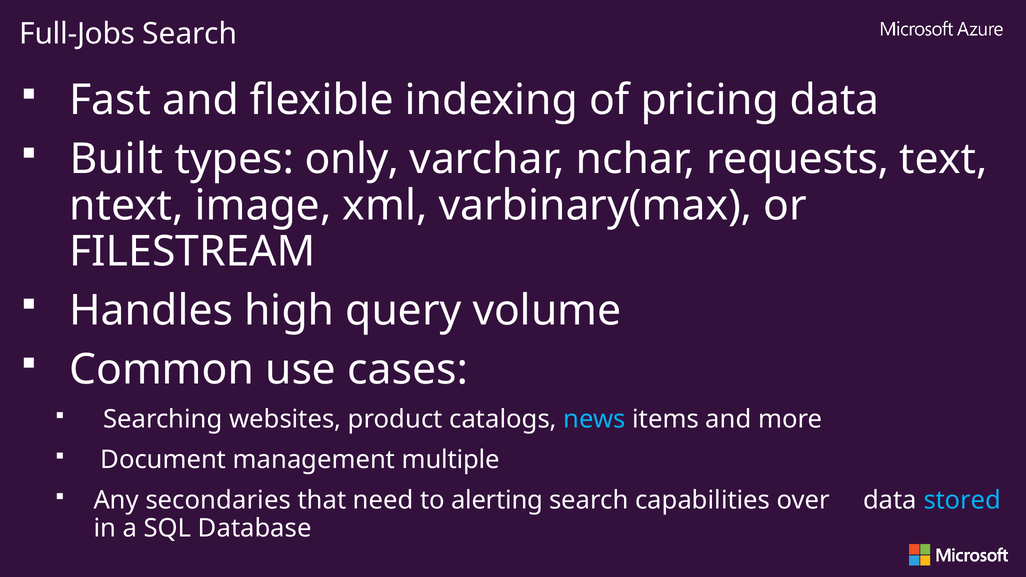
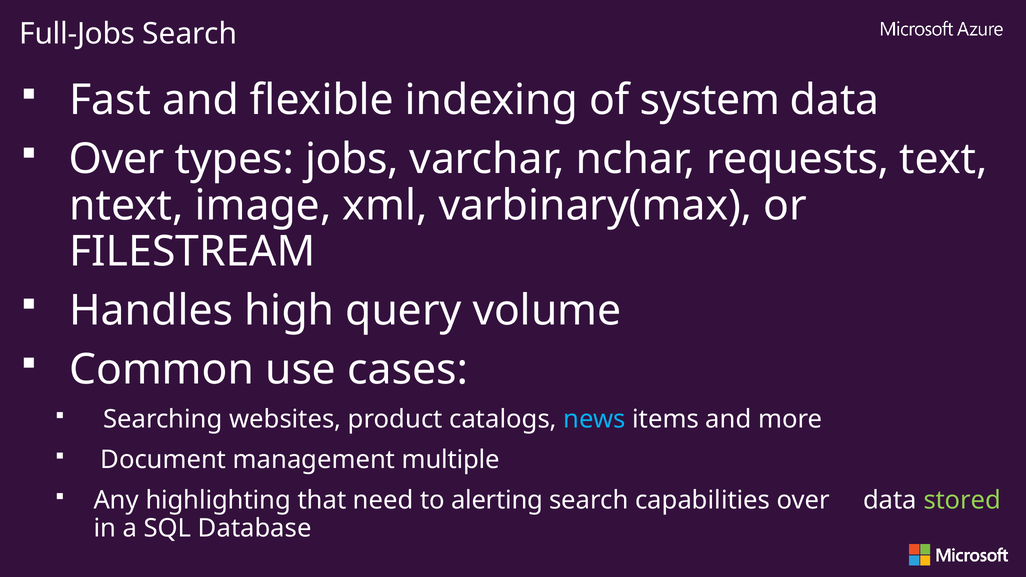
pricing: pricing -> system
Built at (116, 159): Built -> Over
only: only -> jobs
secondaries: secondaries -> highlighting
stored colour: light blue -> light green
